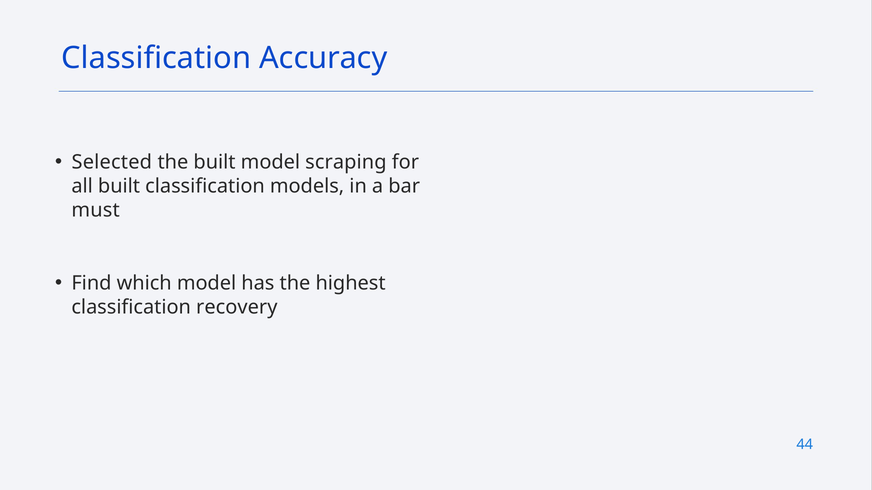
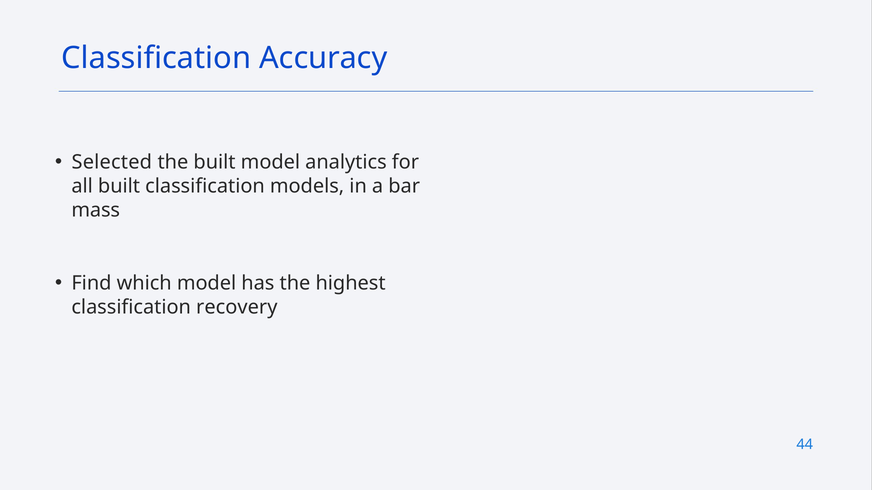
scraping: scraping -> analytics
must: must -> mass
